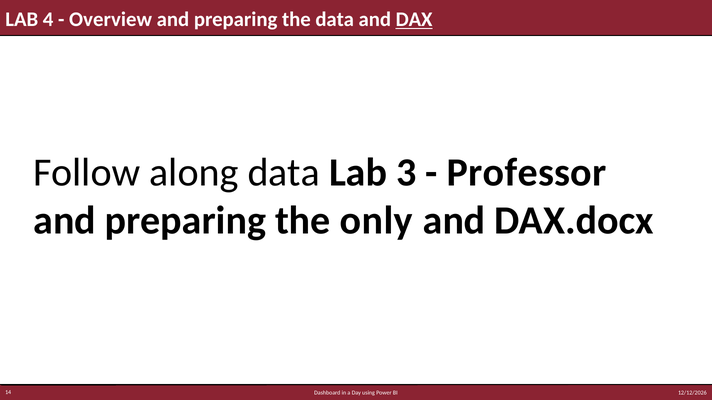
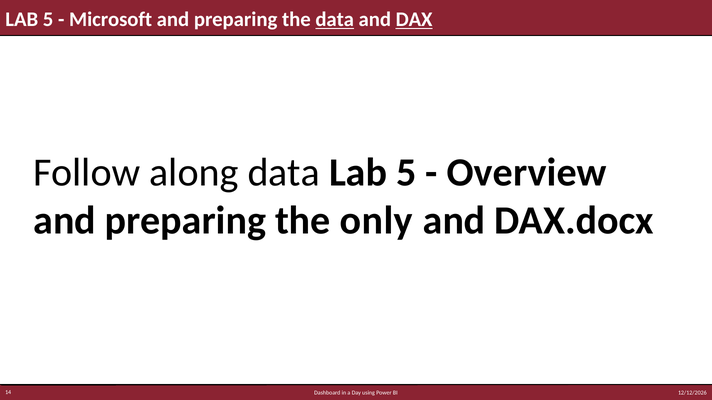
4 at (48, 20): 4 -> 5
Overview: Overview -> Microsoft
data at (335, 20) underline: none -> present
3 at (406, 173): 3 -> 5
Professor: Professor -> Overview
